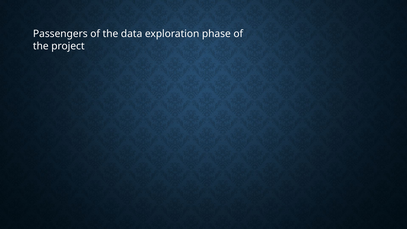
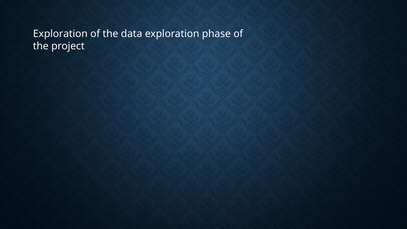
Passengers at (60, 34): Passengers -> Exploration
